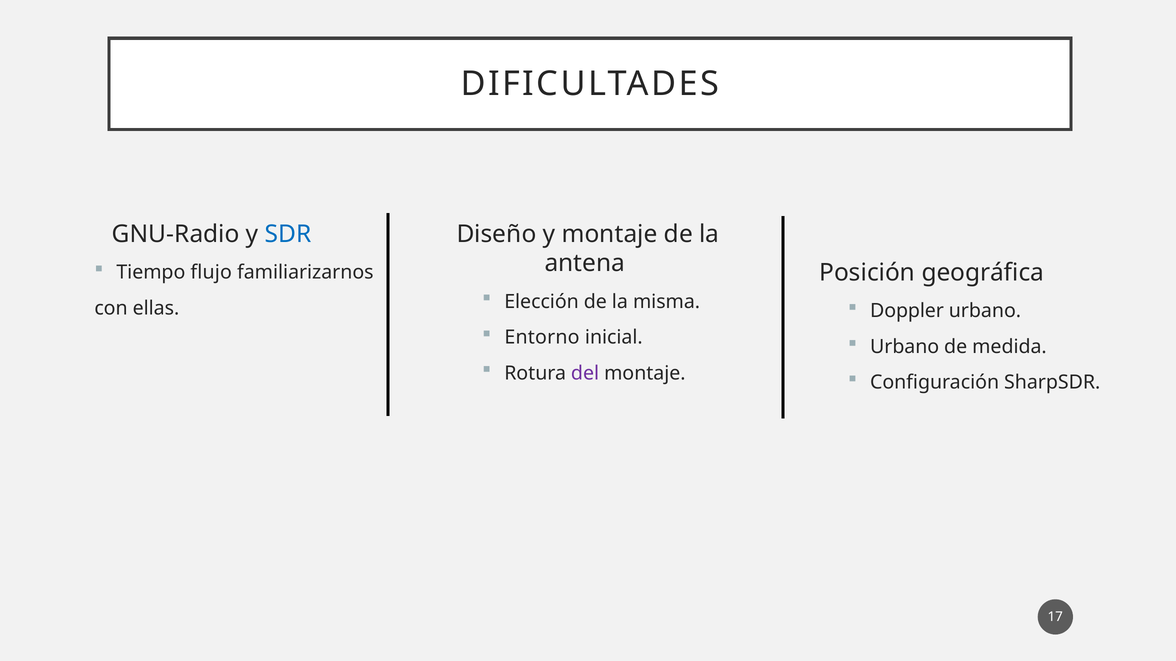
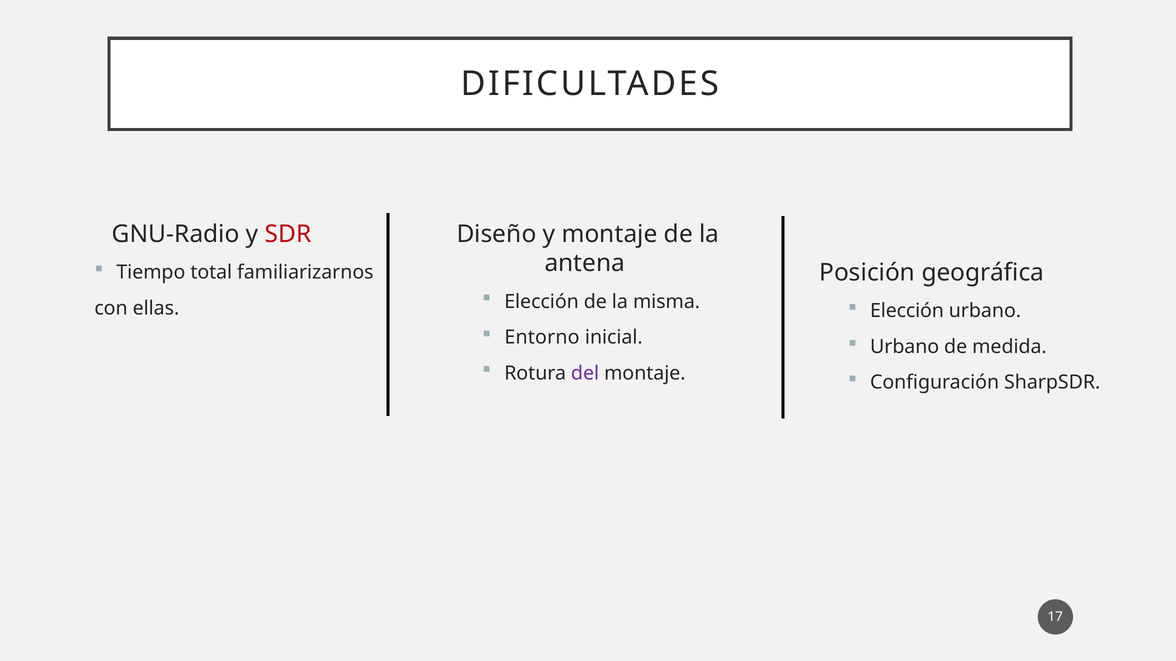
SDR colour: blue -> red
flujo: flujo -> total
Doppler at (907, 311): Doppler -> Elección
